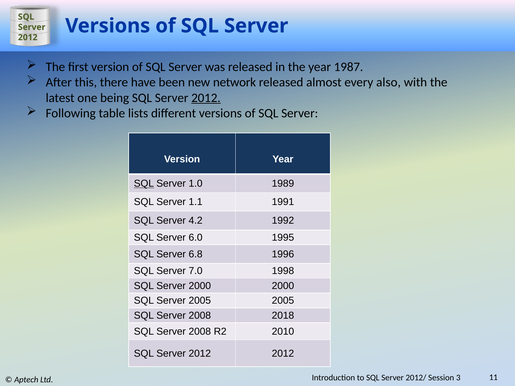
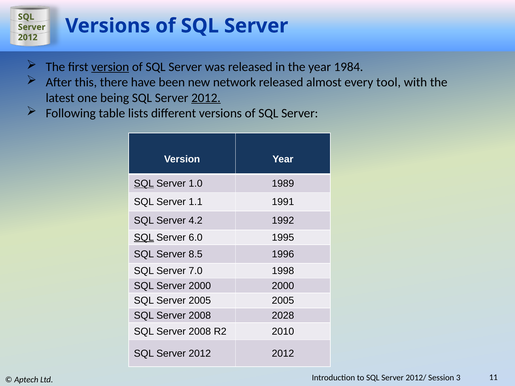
version at (110, 67) underline: none -> present
1987: 1987 -> 1984
also: also -> tool
SQL at (144, 238) underline: none -> present
6.8: 6.8 -> 8.5
2018: 2018 -> 2028
